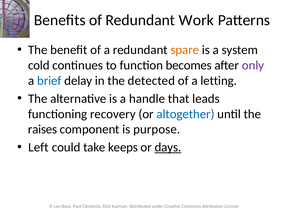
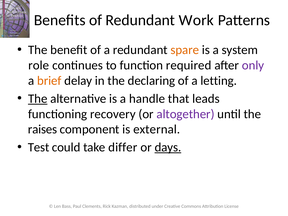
cold: cold -> role
becomes: becomes -> required
brief colour: blue -> orange
detected: detected -> declaring
The at (38, 99) underline: none -> present
altogether colour: blue -> purple
purpose: purpose -> external
Left: Left -> Test
keeps: keeps -> differ
